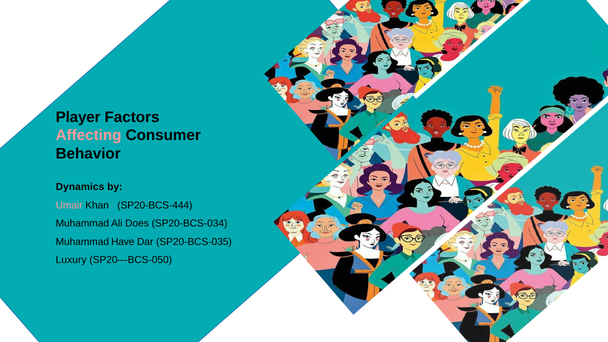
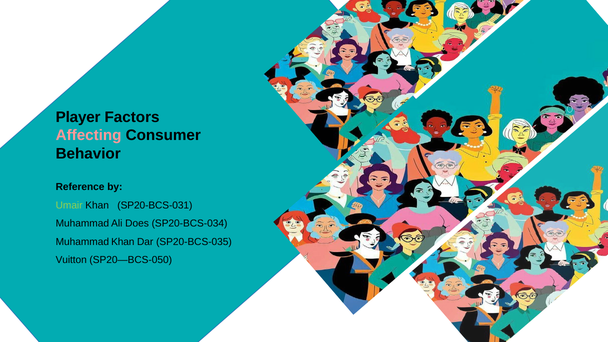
Dynamics: Dynamics -> Reference
Umair colour: pink -> light green
SP20-BCS-444: SP20-BCS-444 -> SP20-BCS-031
Muhammad Have: Have -> Khan
Luxury: Luxury -> Vuitton
